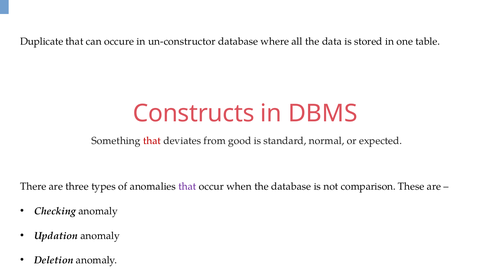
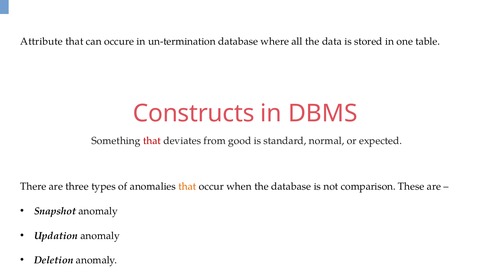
Duplicate: Duplicate -> Attribute
un-constructor: un-constructor -> un-termination
that at (187, 187) colour: purple -> orange
Checking: Checking -> Snapshot
